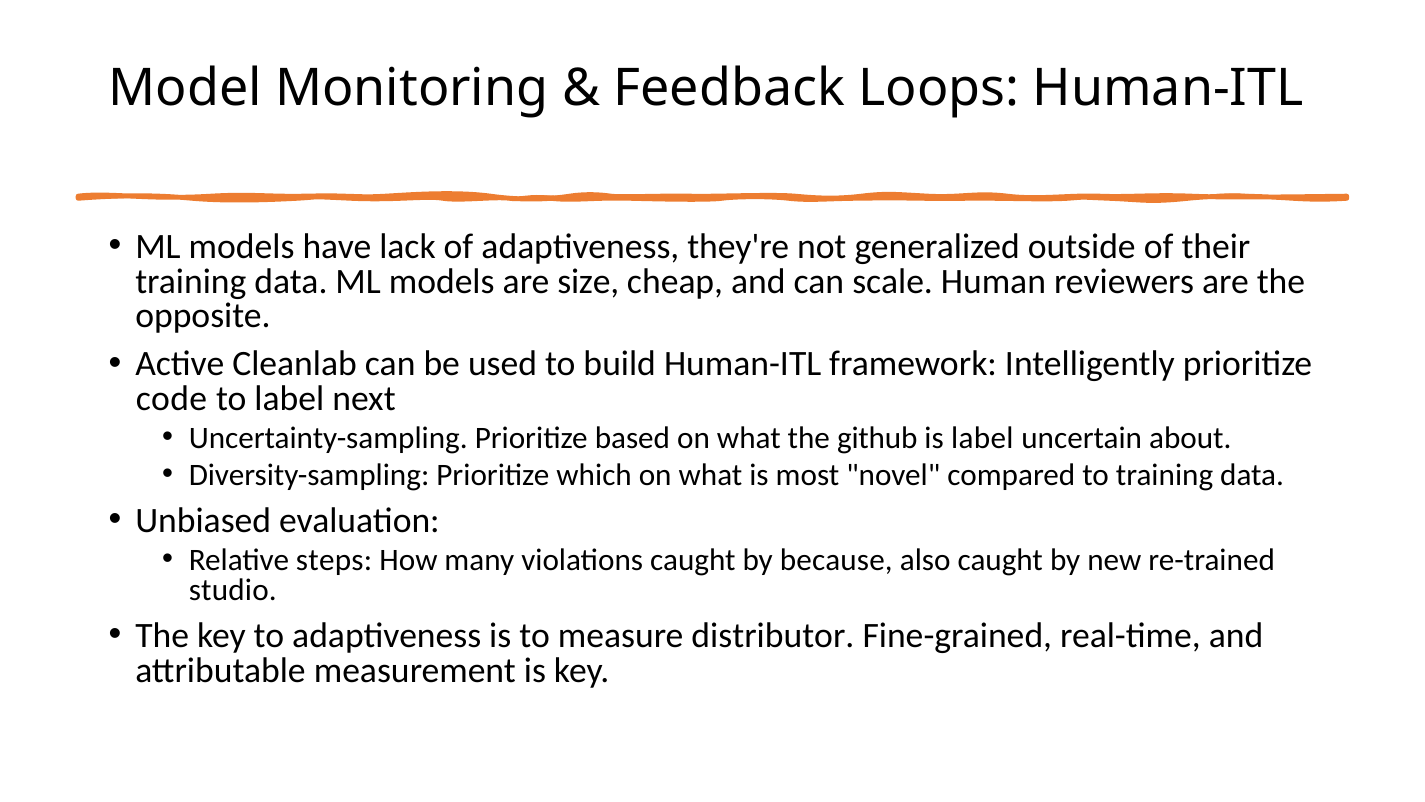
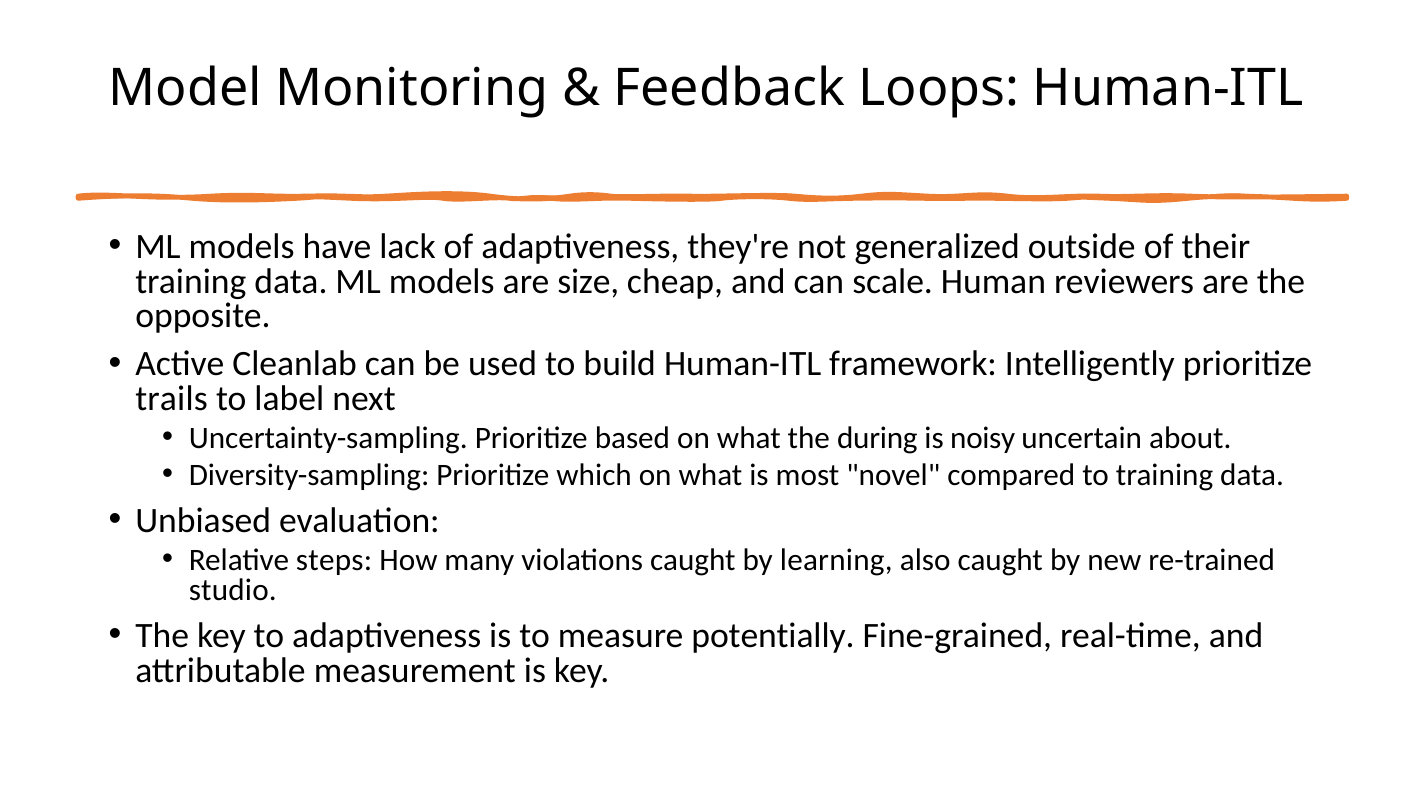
code: code -> trails
github: github -> during
is label: label -> noisy
because: because -> learning
distributor: distributor -> potentially
